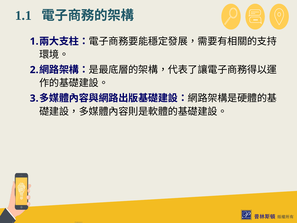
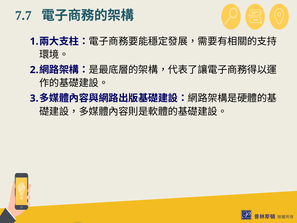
1.1: 1.1 -> 7.7
